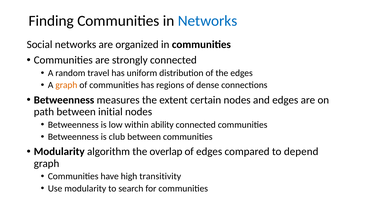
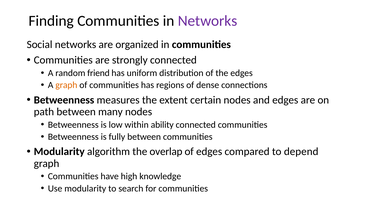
Networks at (208, 21) colour: blue -> purple
travel: travel -> friend
initial: initial -> many
club: club -> fully
transitivity: transitivity -> knowledge
